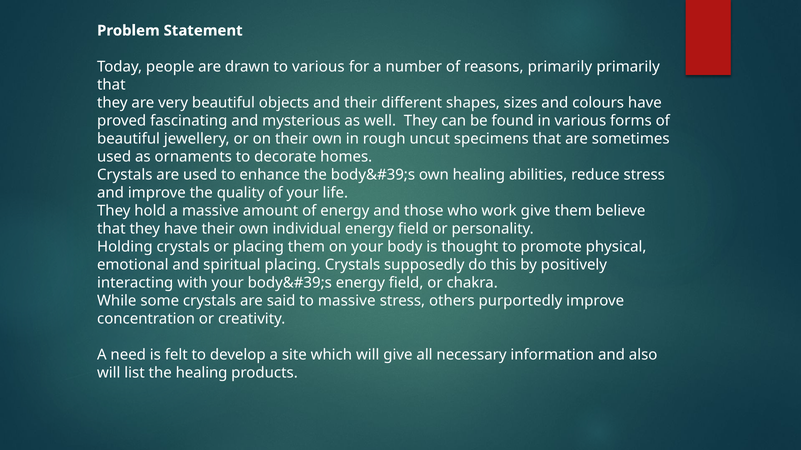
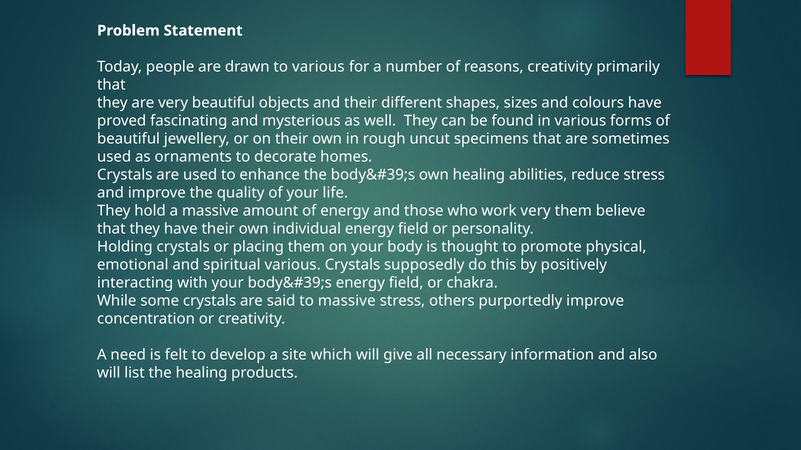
reasons primarily: primarily -> creativity
work give: give -> very
spiritual placing: placing -> various
